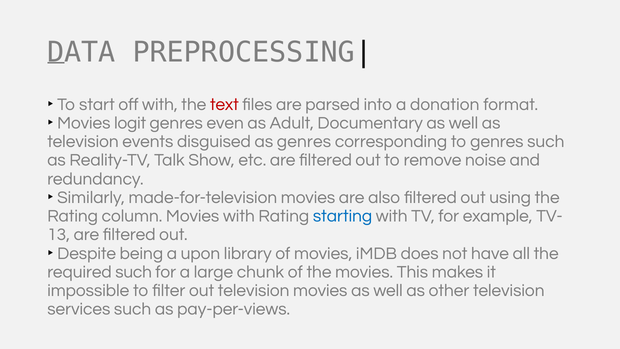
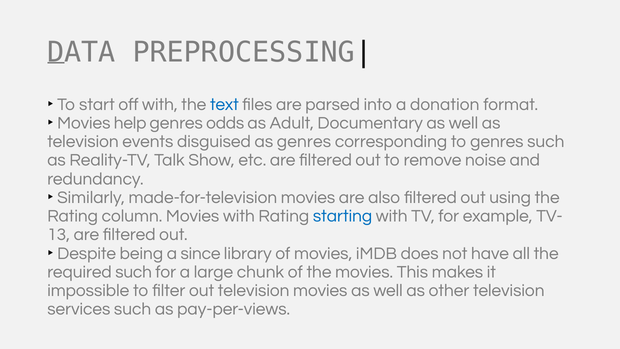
text colour: red -> blue
logit: logit -> help
even: even -> odds
upon: upon -> since
